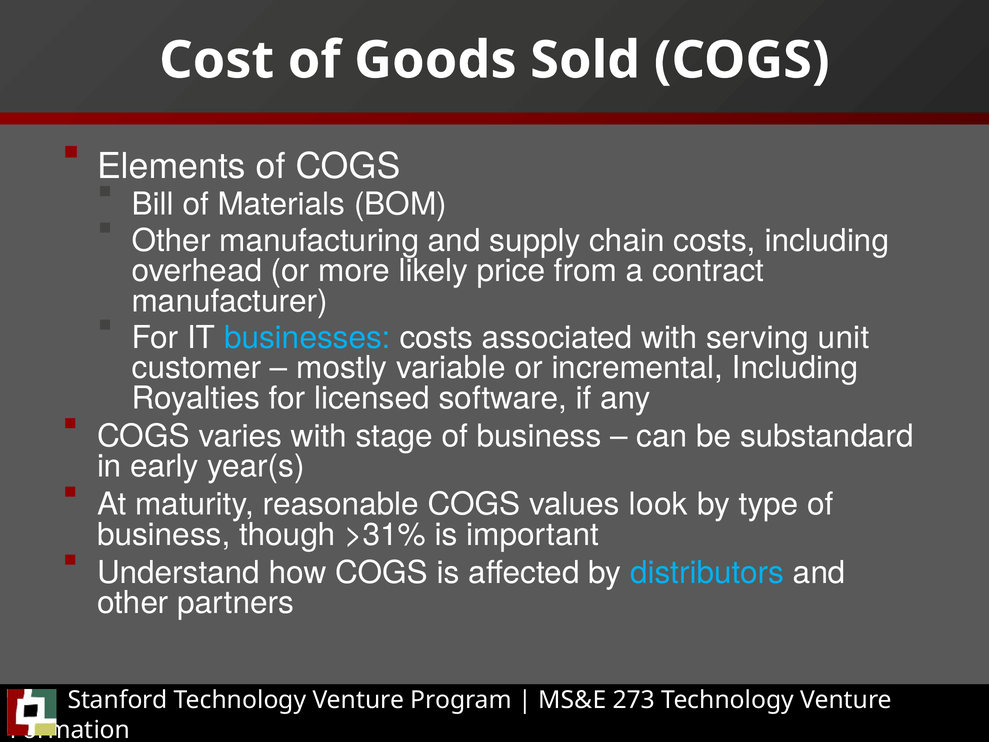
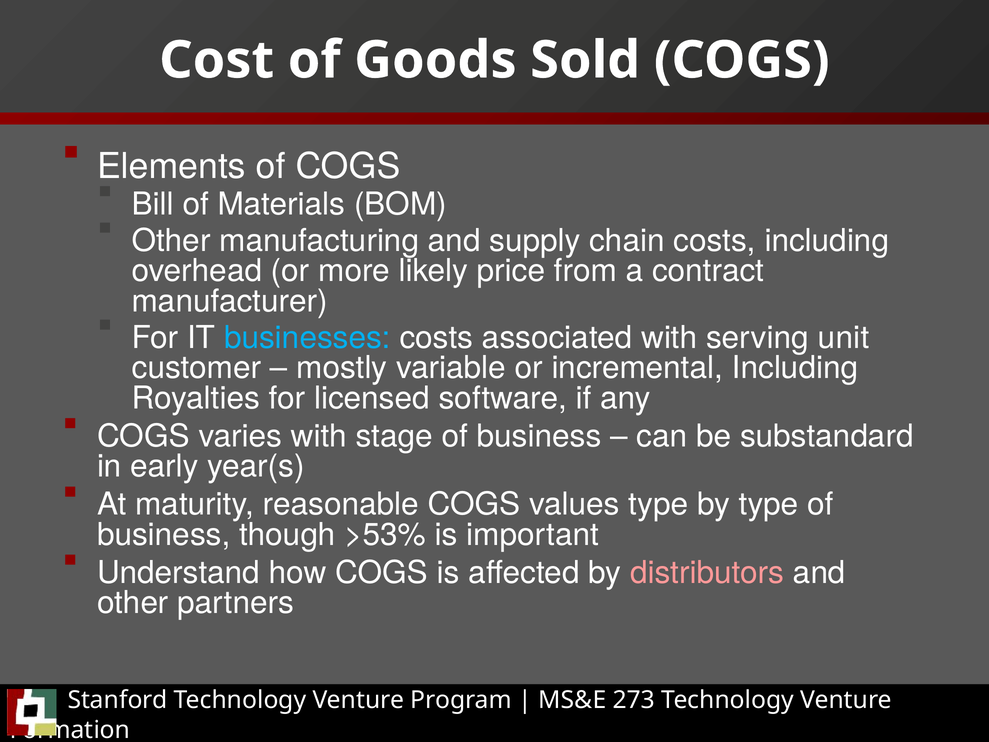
values look: look -> type
>31%: >31% -> >53%
distributors colour: light blue -> pink
